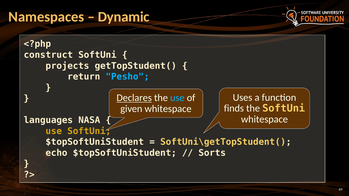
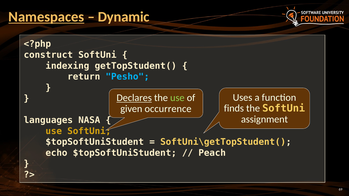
Namespaces underline: none -> present
projects: projects -> indexing
use at (177, 98) colour: light blue -> light green
given whitespace: whitespace -> occurrence
whitespace at (264, 119): whitespace -> assignment
Sorts: Sorts -> Peach
